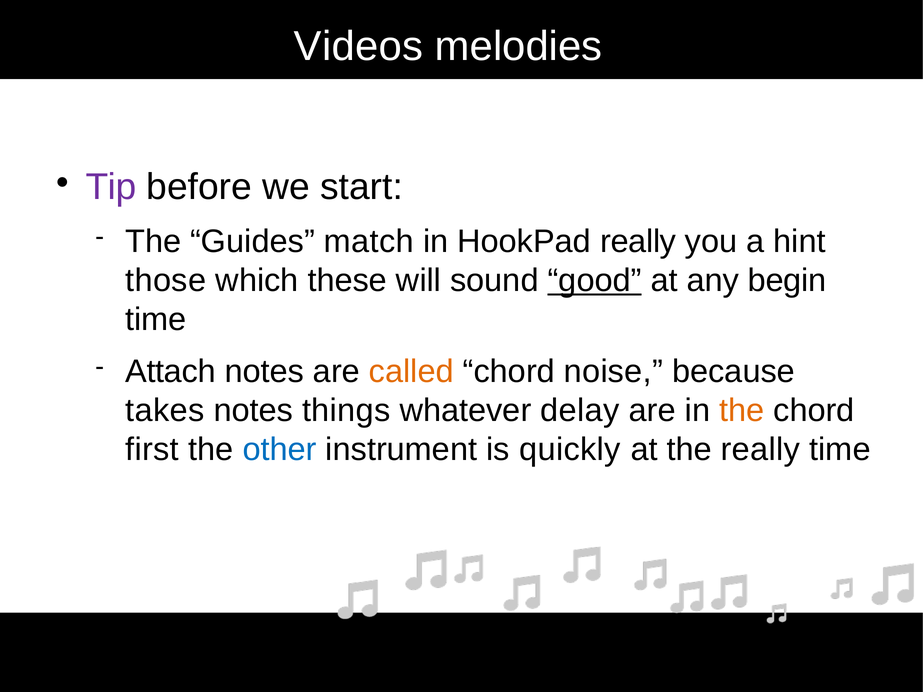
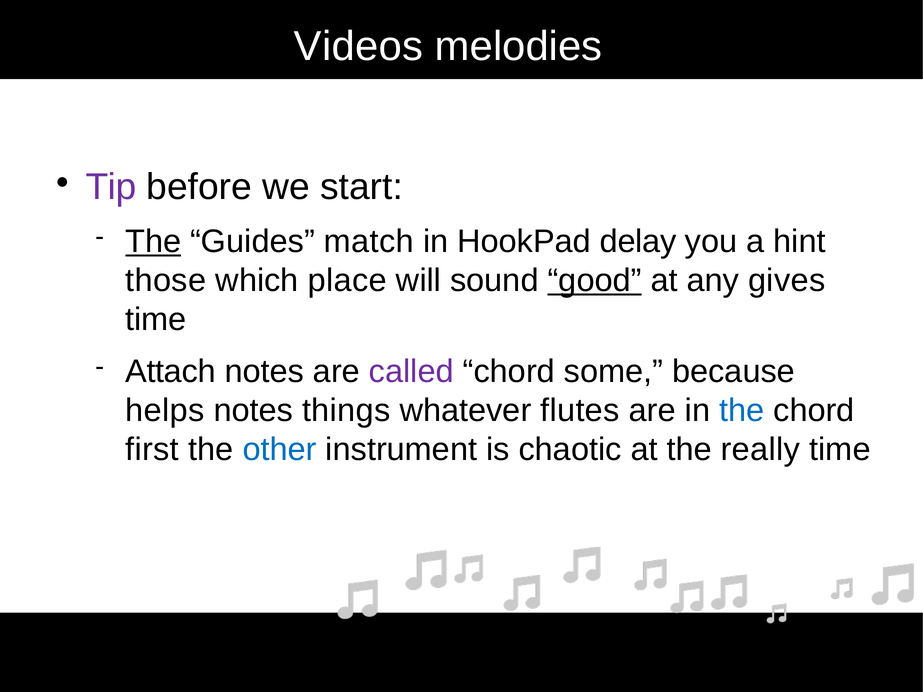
The at (153, 242) underline: none -> present
HookPad really: really -> delay
these: these -> place
begin: begin -> gives
called colour: orange -> purple
noise: noise -> some
takes: takes -> helps
delay: delay -> flutes
the at (742, 411) colour: orange -> blue
quickly: quickly -> chaotic
